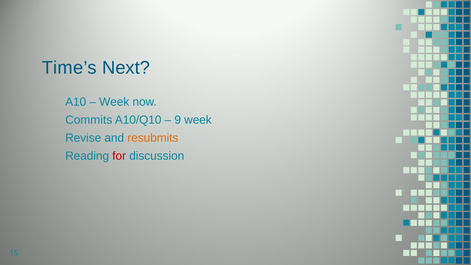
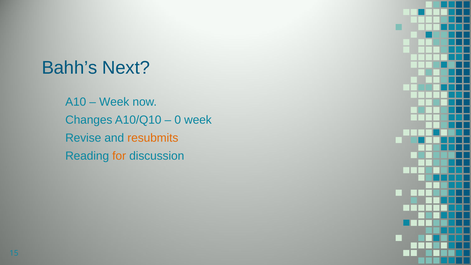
Time’s: Time’s -> Bahh’s
Commits: Commits -> Changes
9: 9 -> 0
for colour: red -> orange
